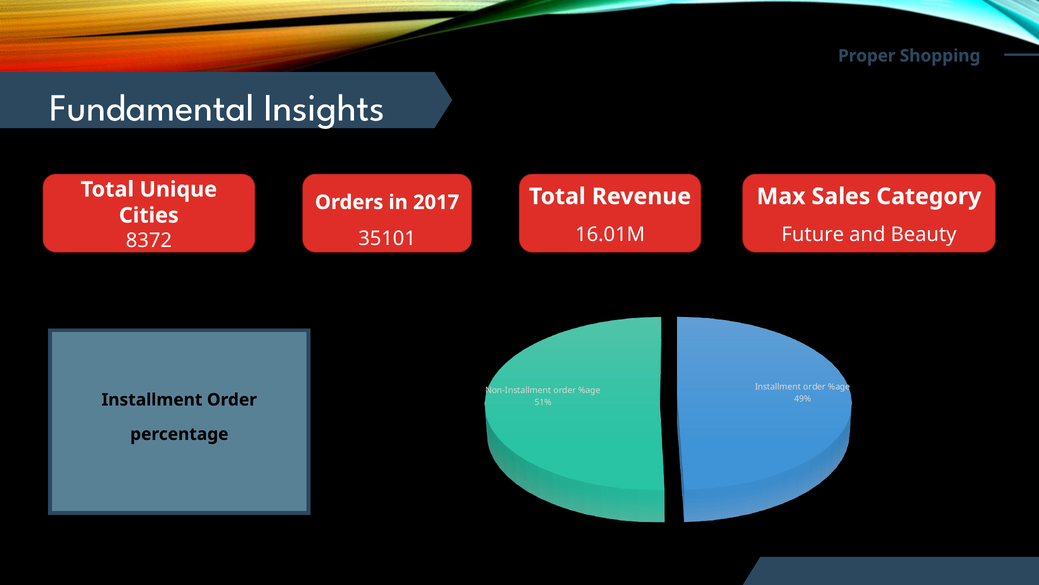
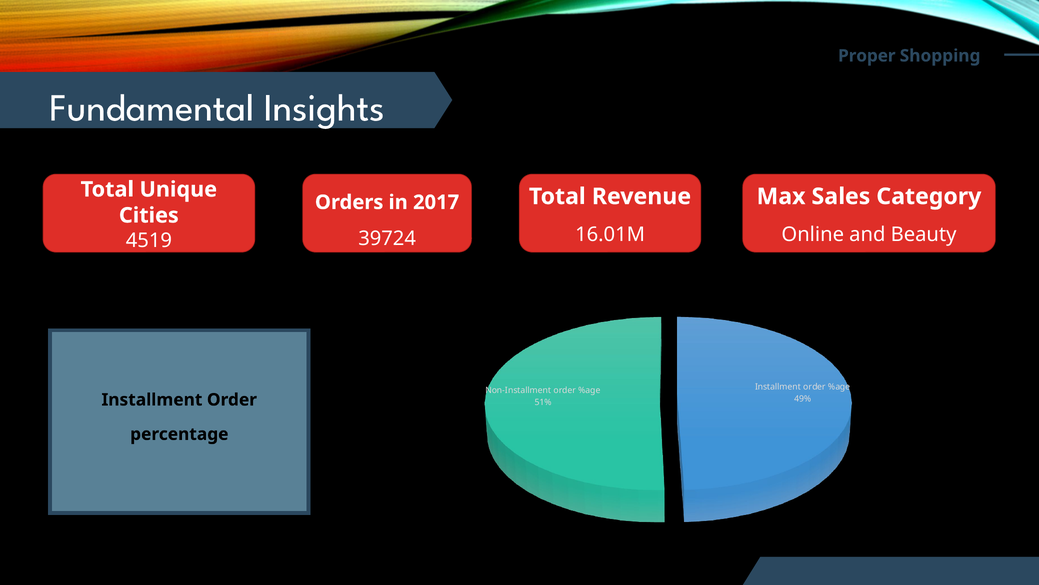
Future: Future -> Online
35101: 35101 -> 39724
8372: 8372 -> 4519
